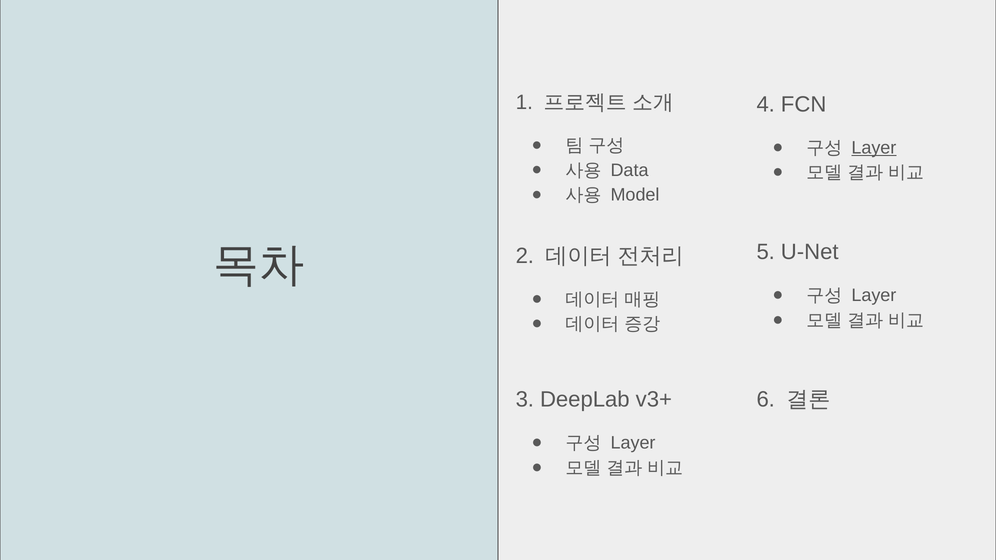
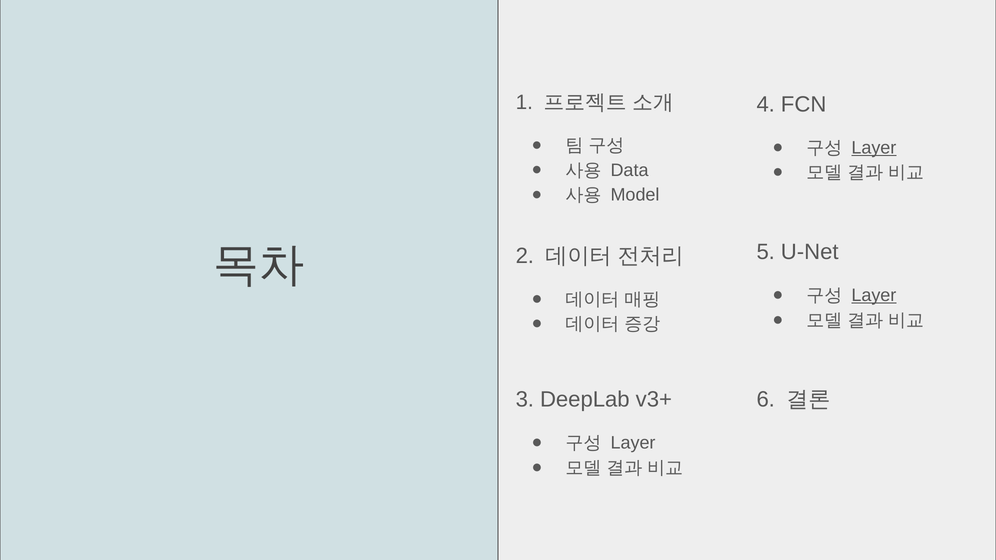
Layer at (874, 296) underline: none -> present
